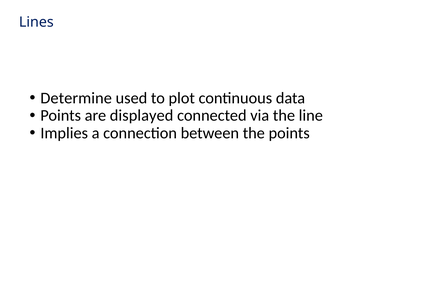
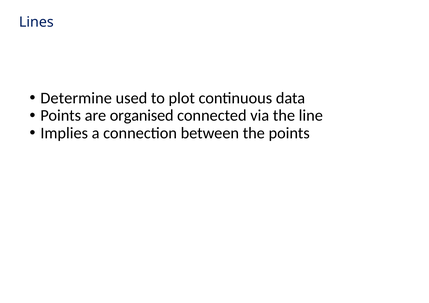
displayed: displayed -> organised
